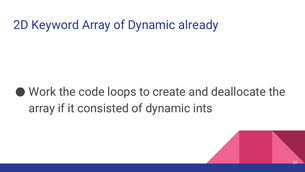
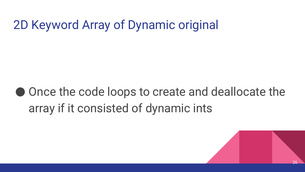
already: already -> original
Work: Work -> Once
